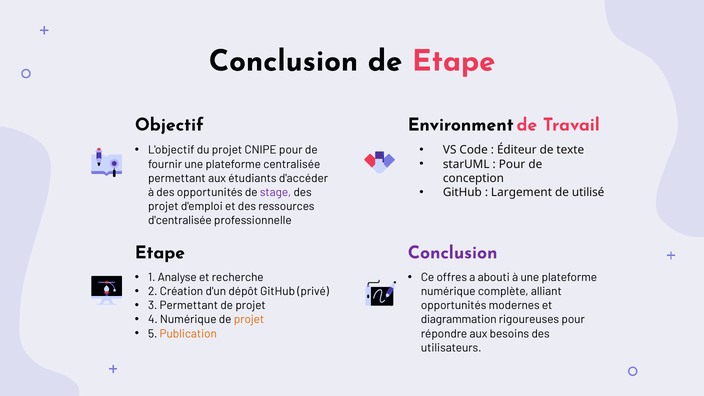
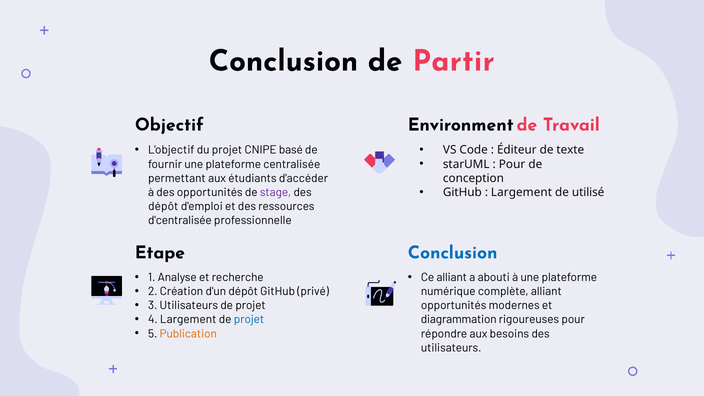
de Etape: Etape -> Partir
CNIPE pour: pour -> basé
projet at (163, 206): projet -> dépôt
Conclusion at (453, 253) colour: purple -> blue
Ce offres: offres -> alliant
3 Permettant: Permettant -> Utilisateurs
4 Numérique: Numérique -> Largement
projet at (249, 320) colour: orange -> blue
